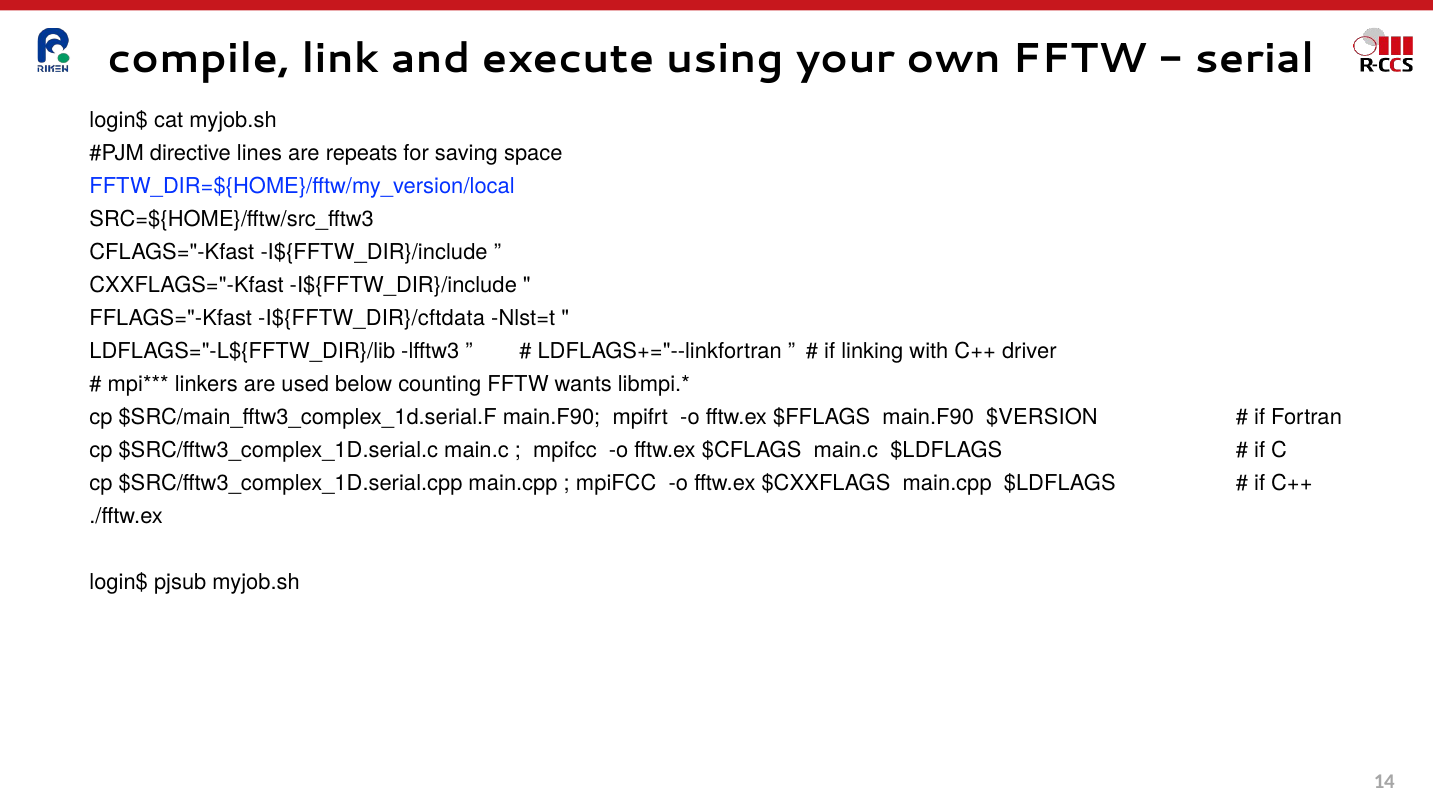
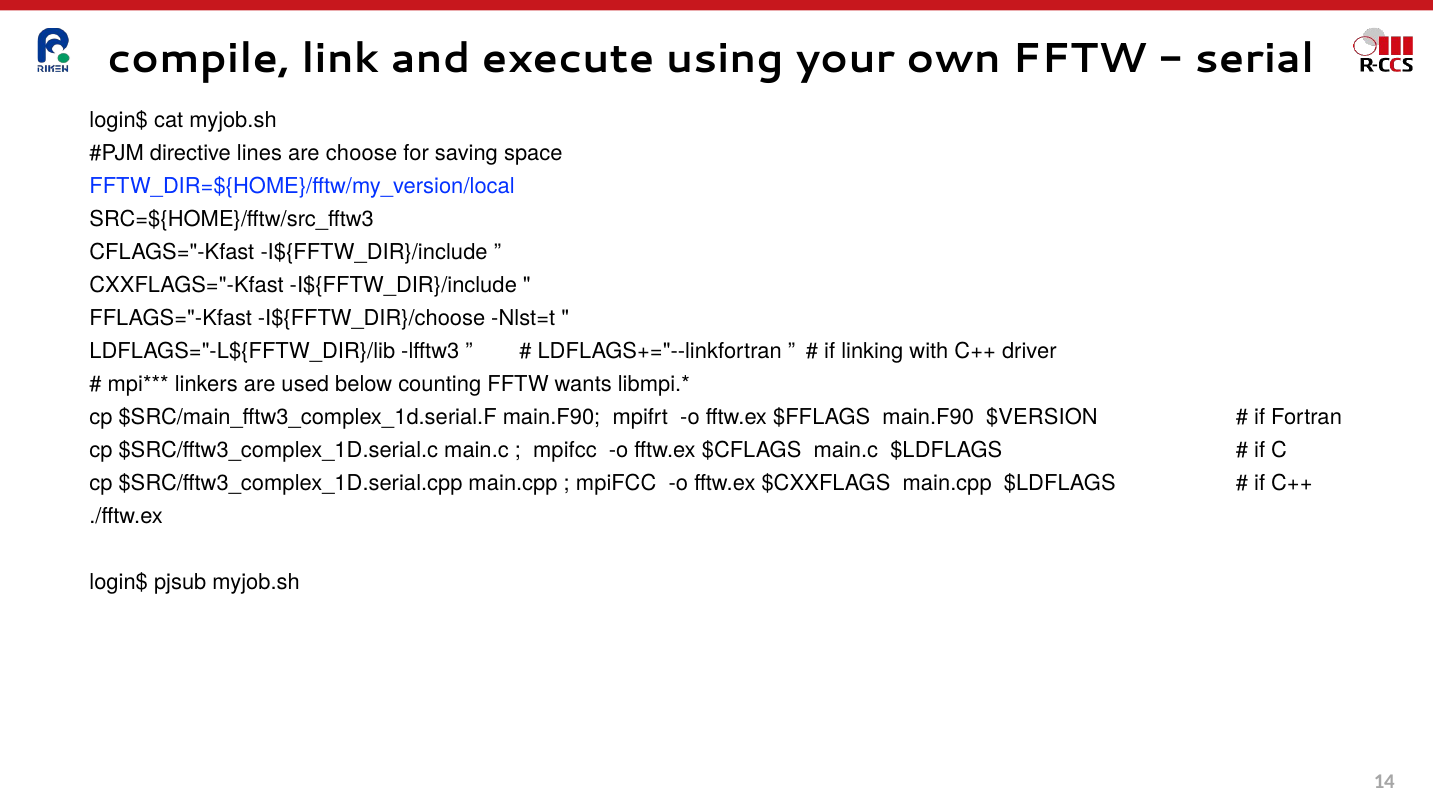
repeats: repeats -> choose
I${FFTW_DIR}/cftdata: I${FFTW_DIR}/cftdata -> I${FFTW_DIR}/choose
